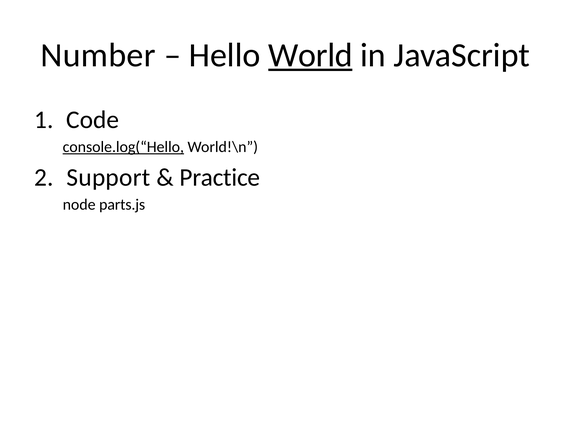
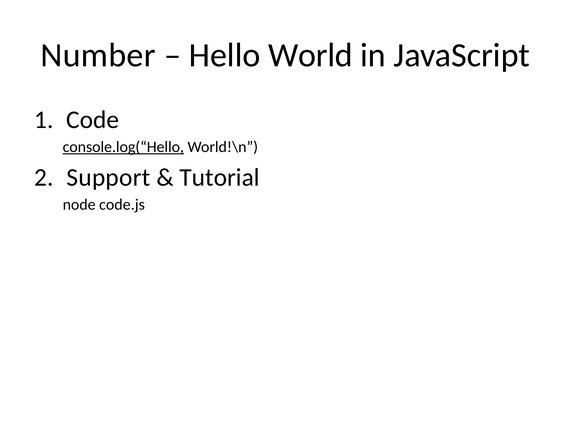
World underline: present -> none
Practice: Practice -> Tutorial
parts.js: parts.js -> code.js
